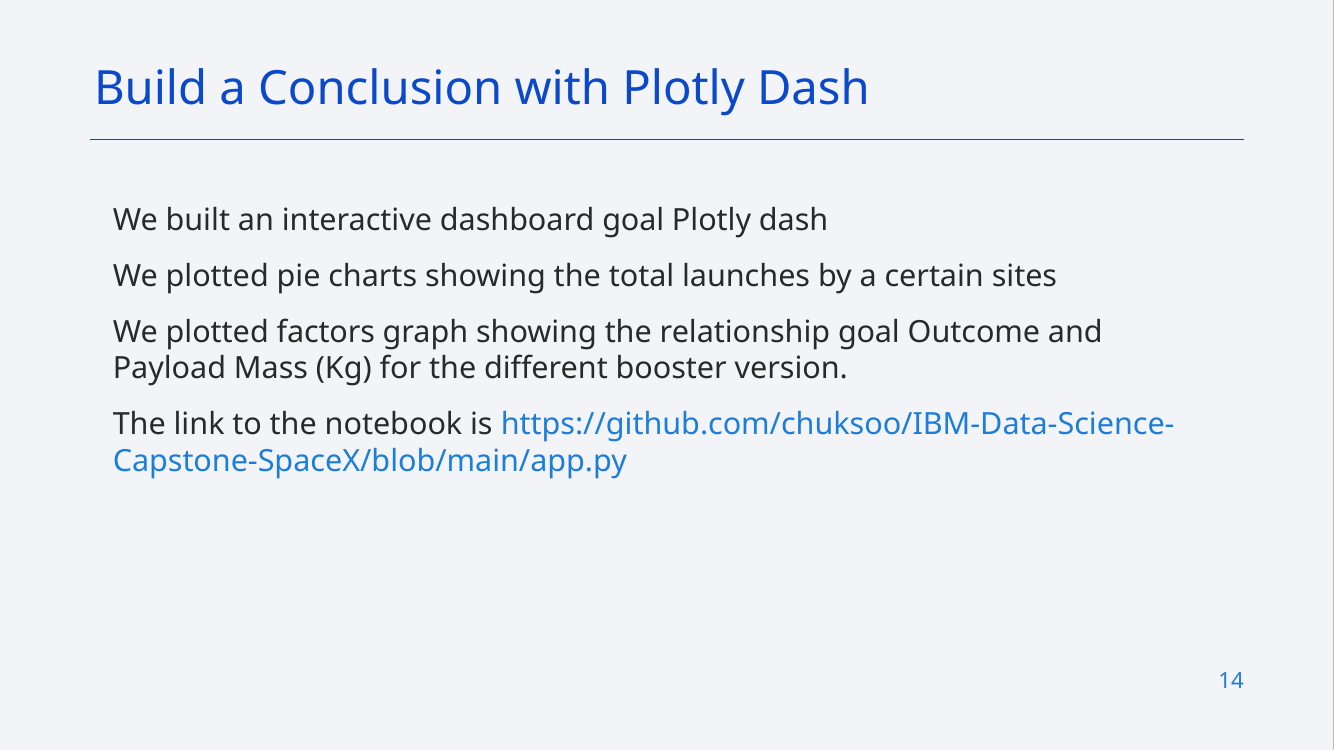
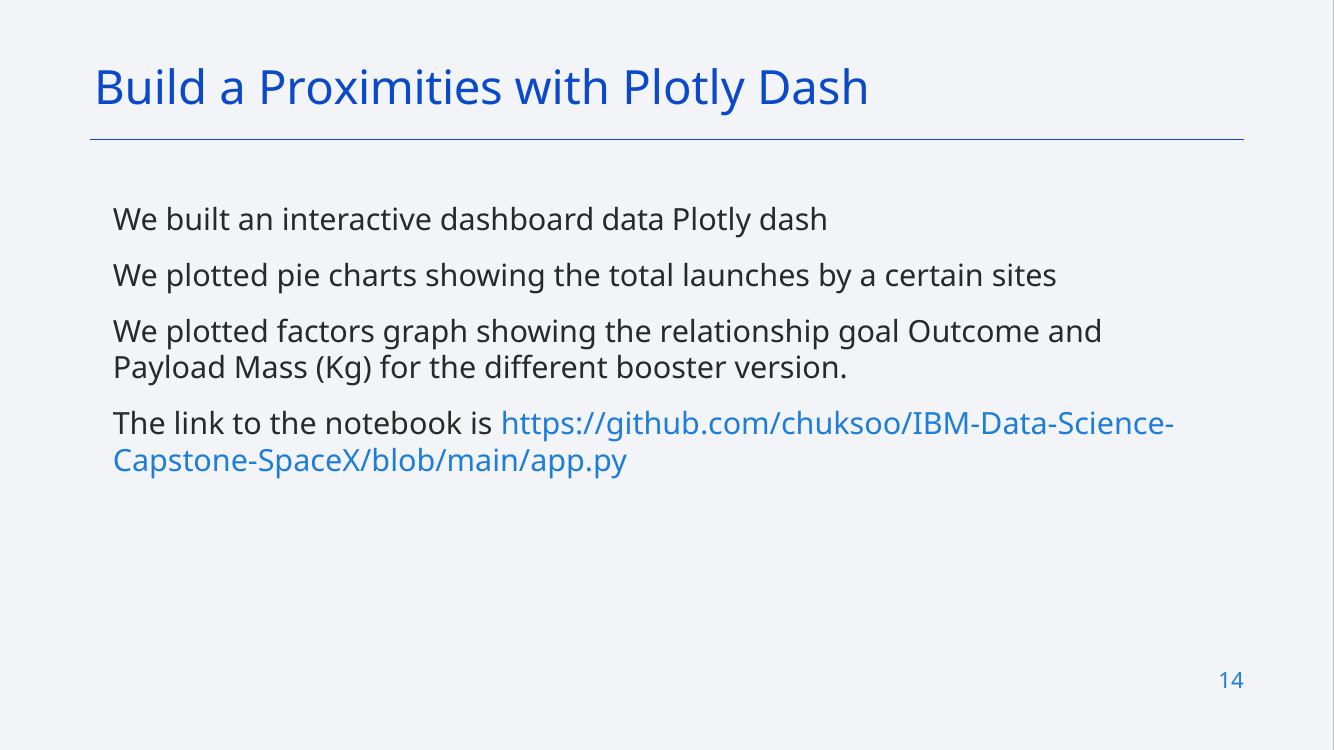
Conclusion: Conclusion -> Proximities
dashboard goal: goal -> data
